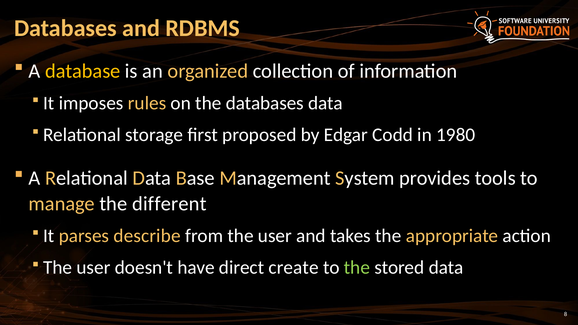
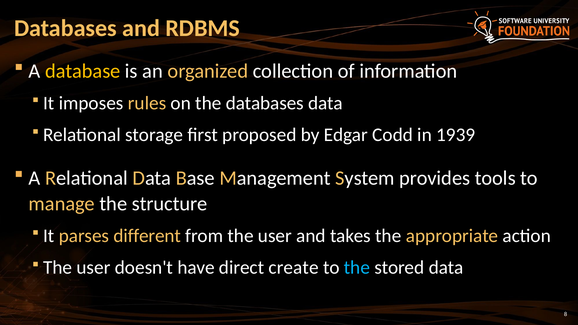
1980: 1980 -> 1939
different: different -> structure
describe: describe -> different
the at (357, 268) colour: light green -> light blue
